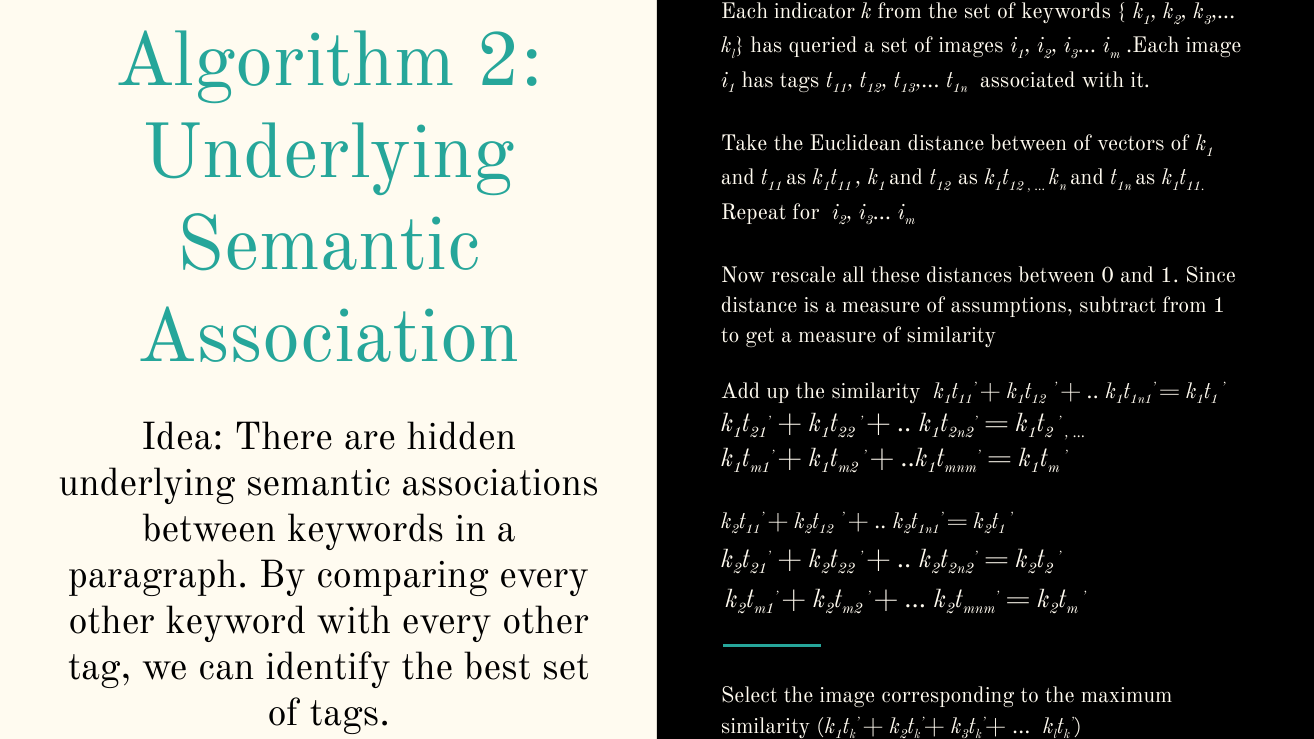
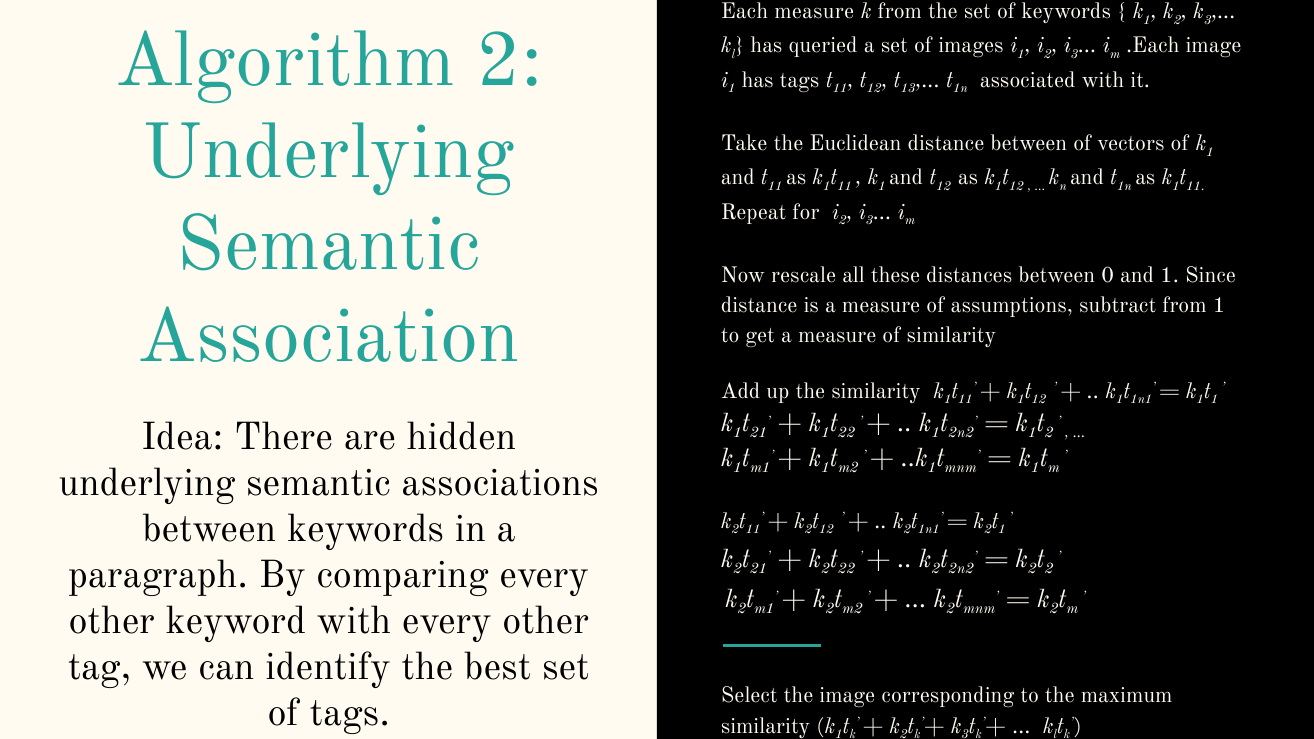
Each indicator: indicator -> measure
